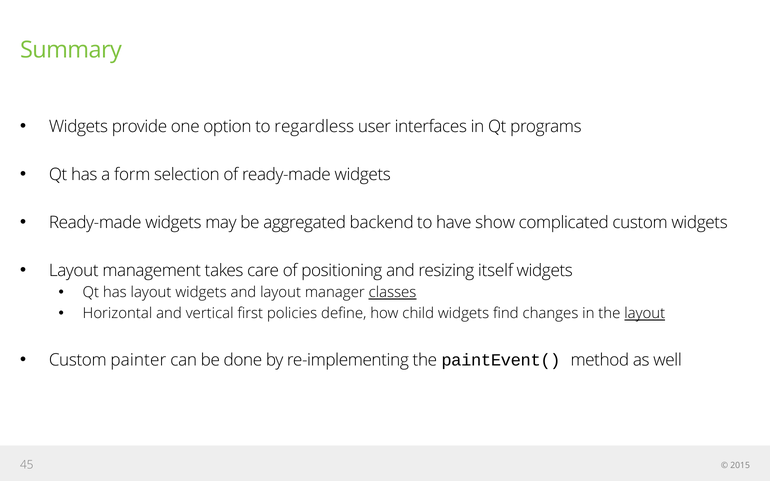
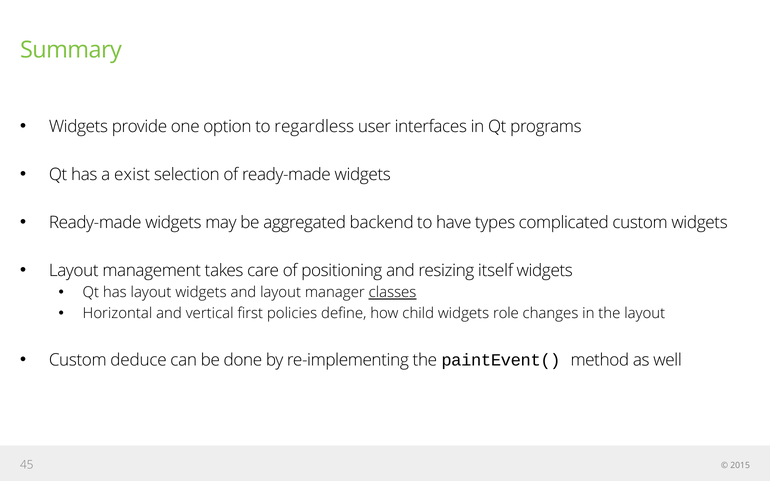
form: form -> exist
show: show -> types
find: find -> role
layout at (645, 314) underline: present -> none
painter: painter -> deduce
